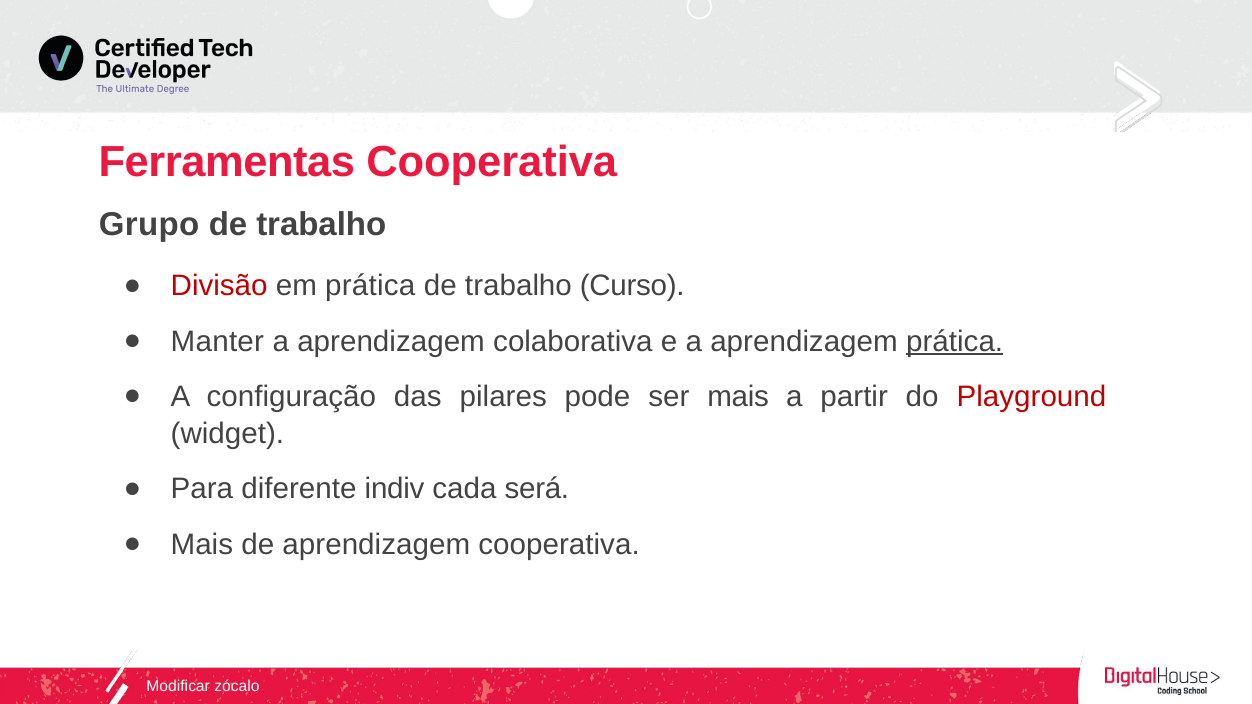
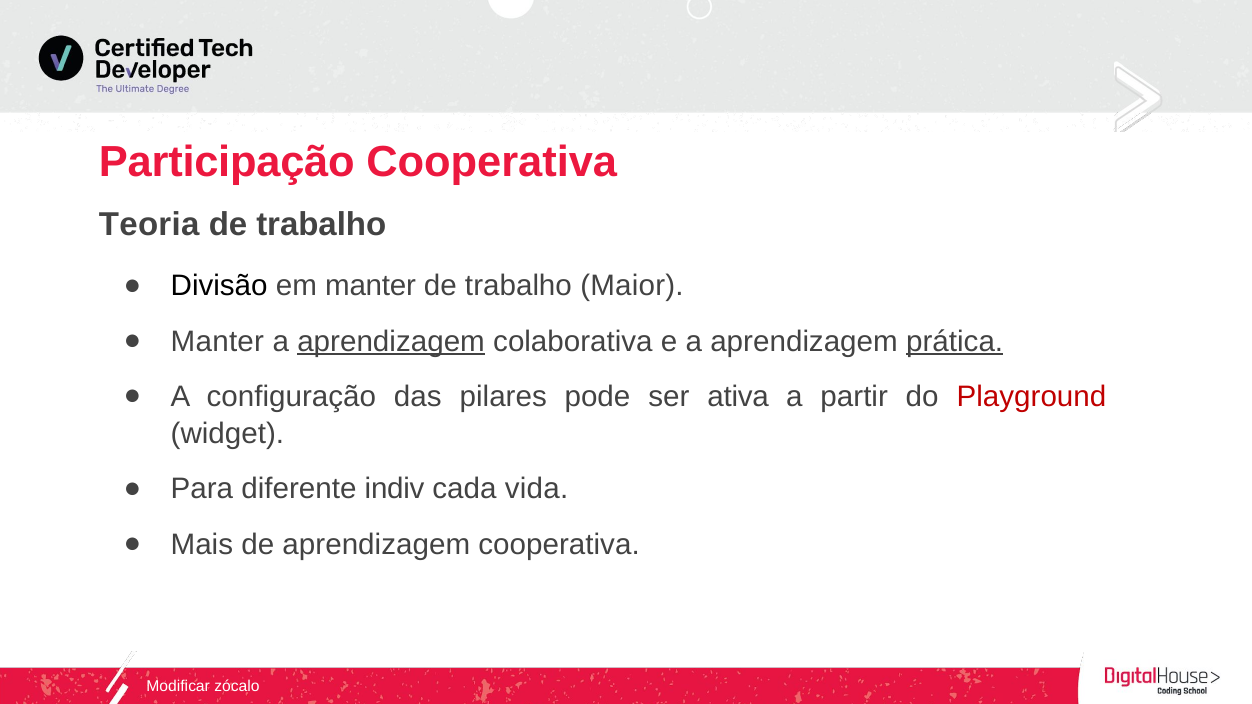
Ferramentas: Ferramentas -> Participação
Grupo: Grupo -> Teoria
Divisão colour: red -> black
em prática: prática -> manter
Curso: Curso -> Maior
aprendizagem at (391, 342) underline: none -> present
ser mais: mais -> ativa
será: será -> vida
